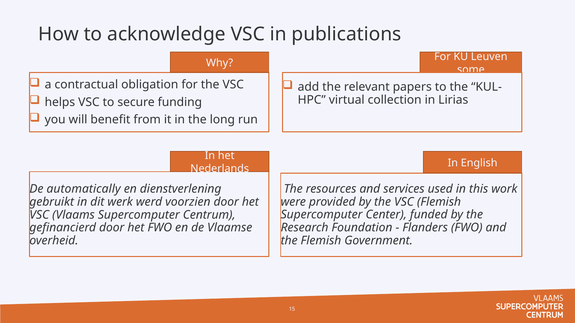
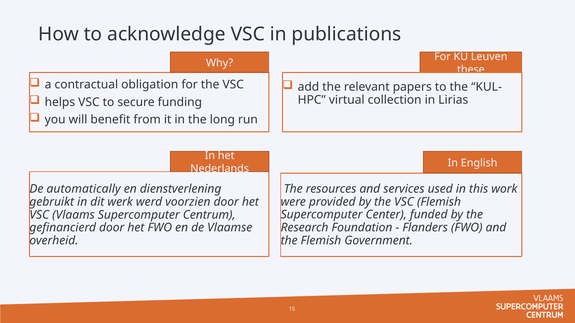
some: some -> these
